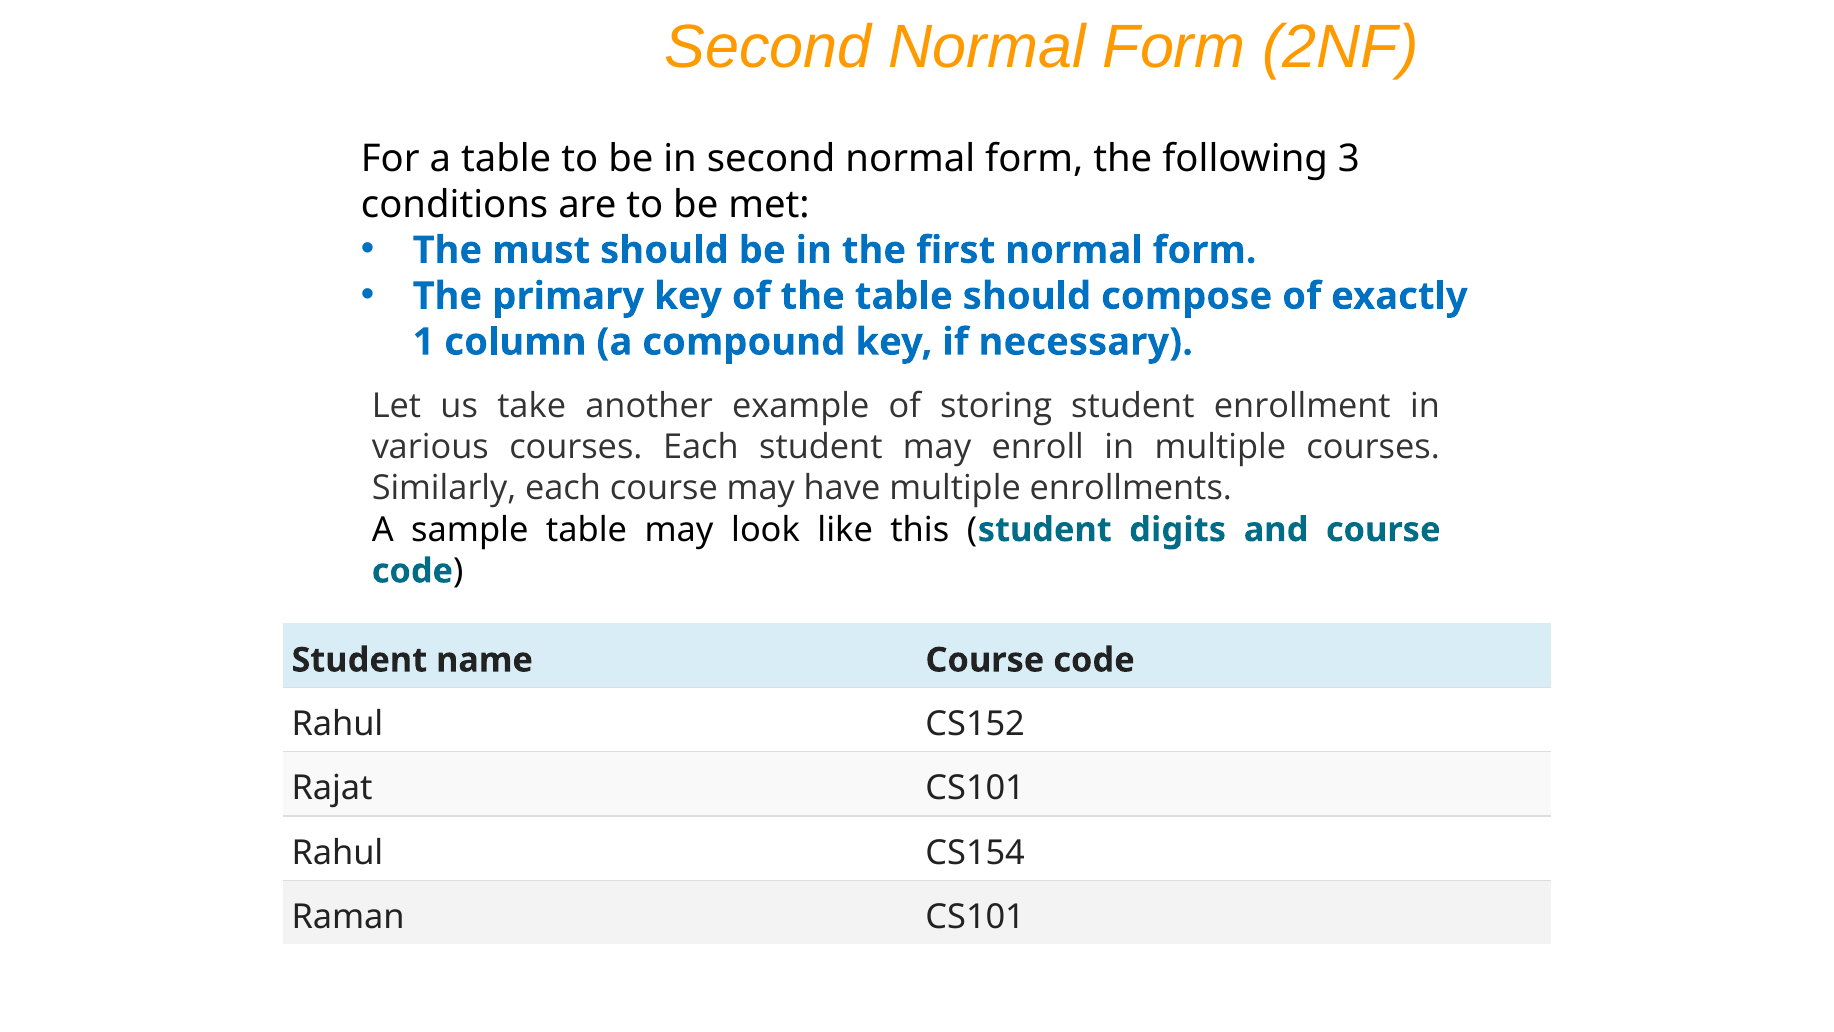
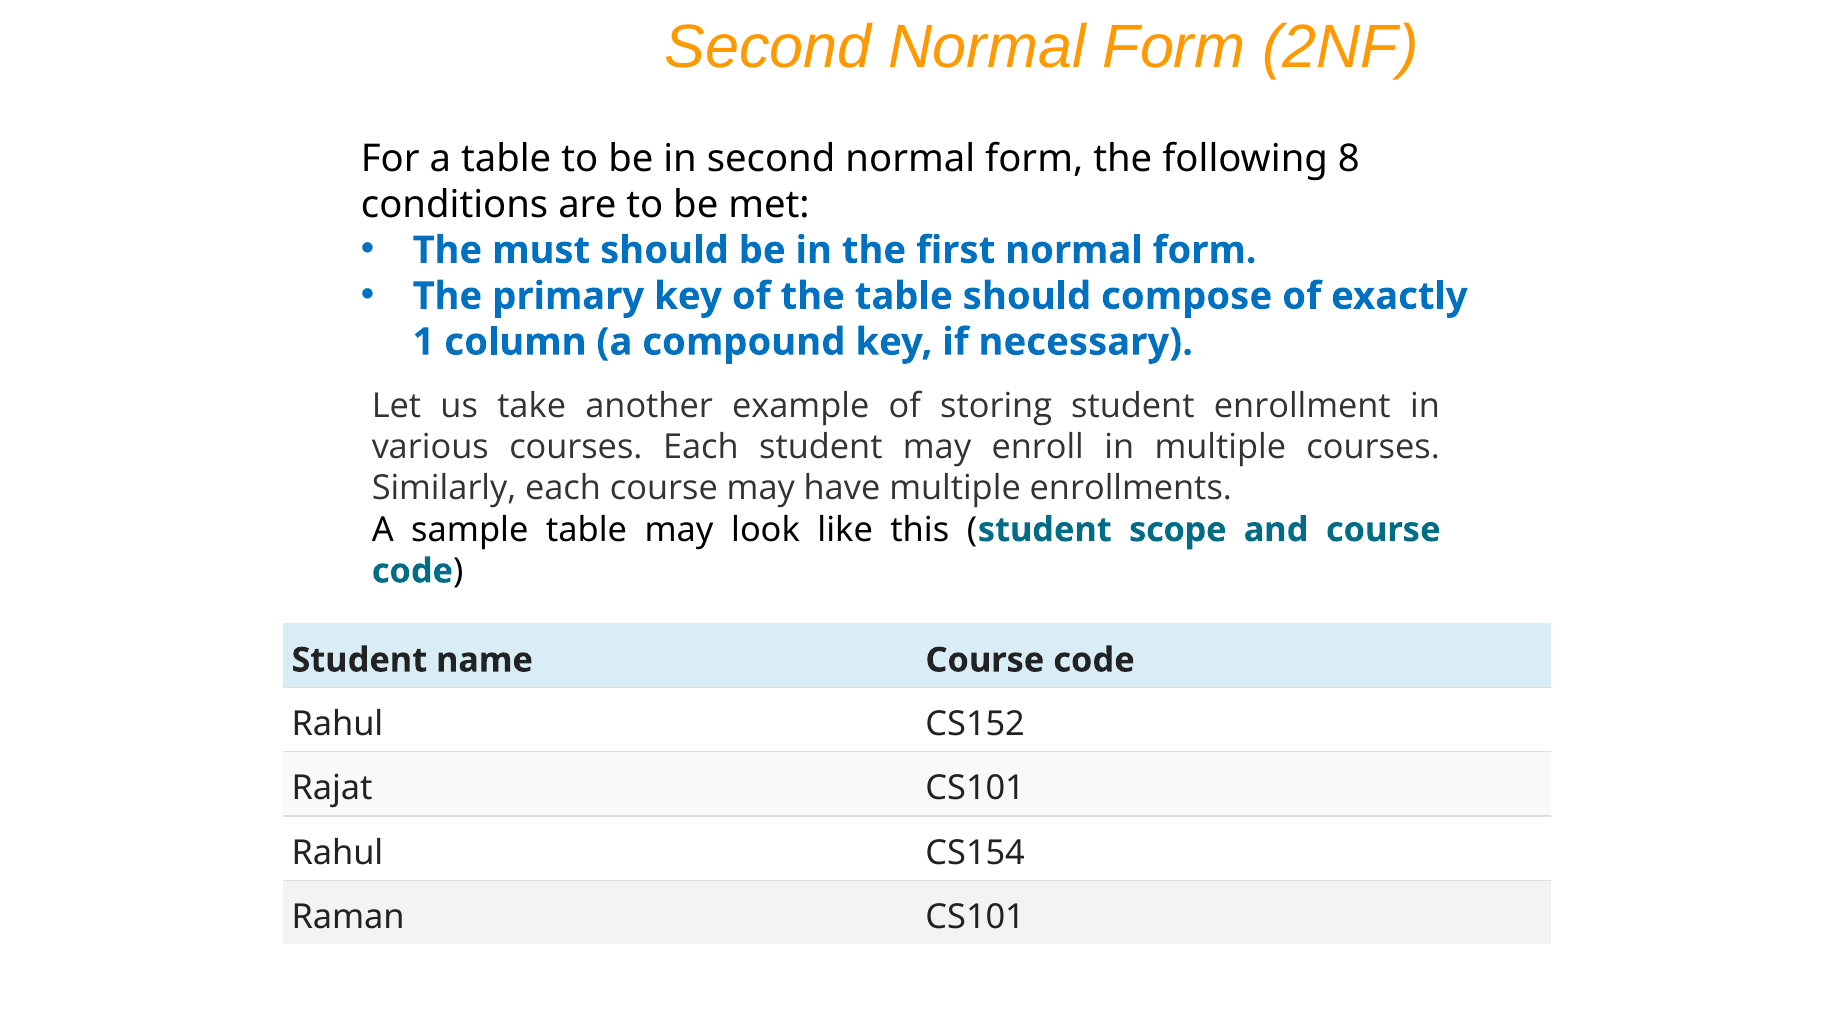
3: 3 -> 8
digits: digits -> scope
